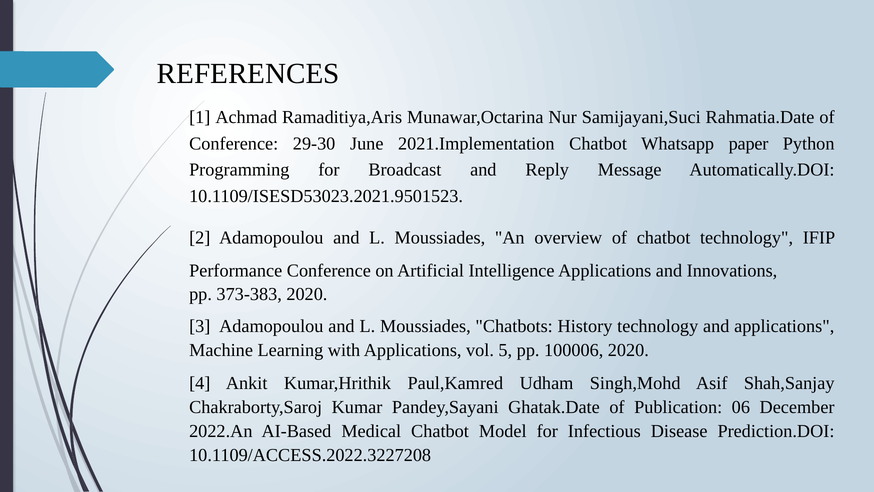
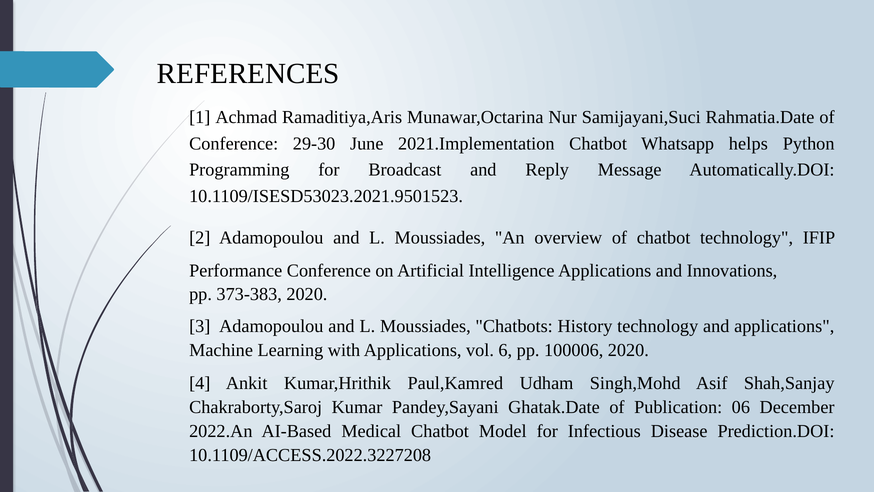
paper: paper -> helps
5: 5 -> 6
